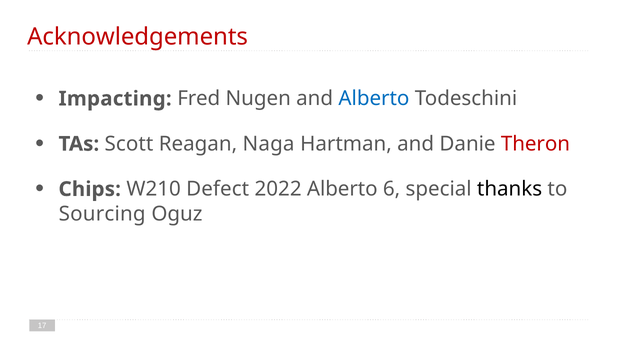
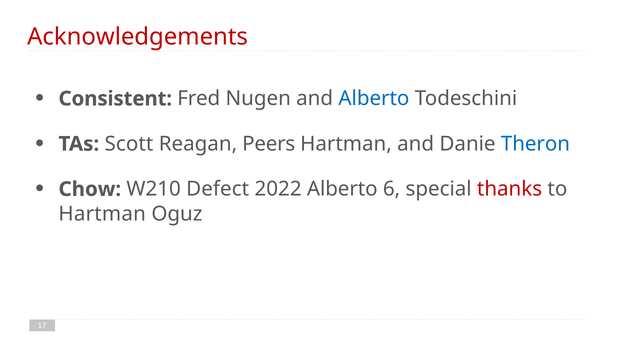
Impacting: Impacting -> Consistent
Naga: Naga -> Peers
Theron colour: red -> blue
Chips: Chips -> Chow
thanks colour: black -> red
Sourcing at (102, 214): Sourcing -> Hartman
